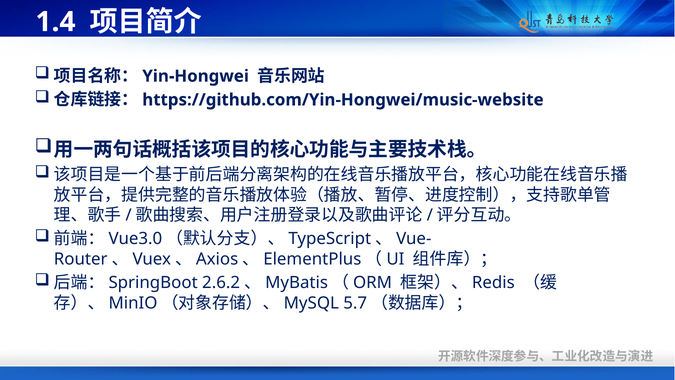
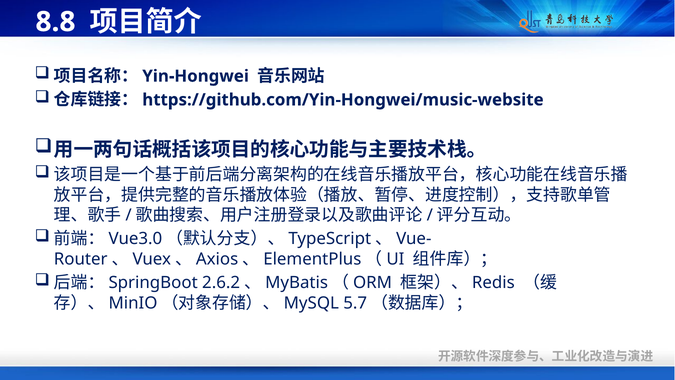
1.4: 1.4 -> 8.8
